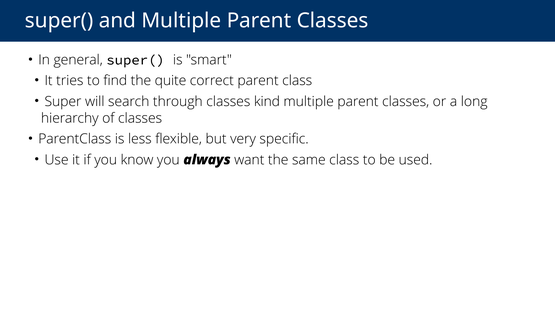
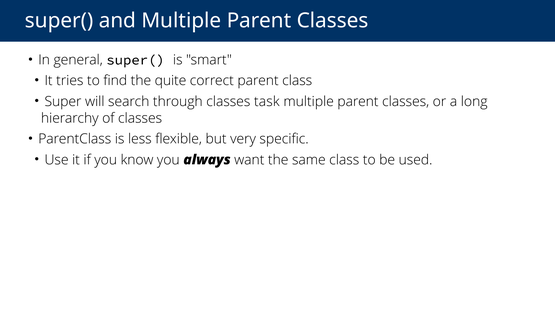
kind: kind -> task
